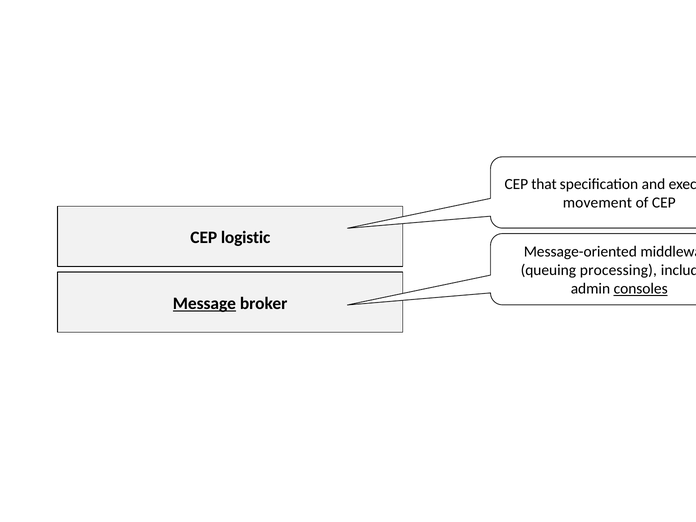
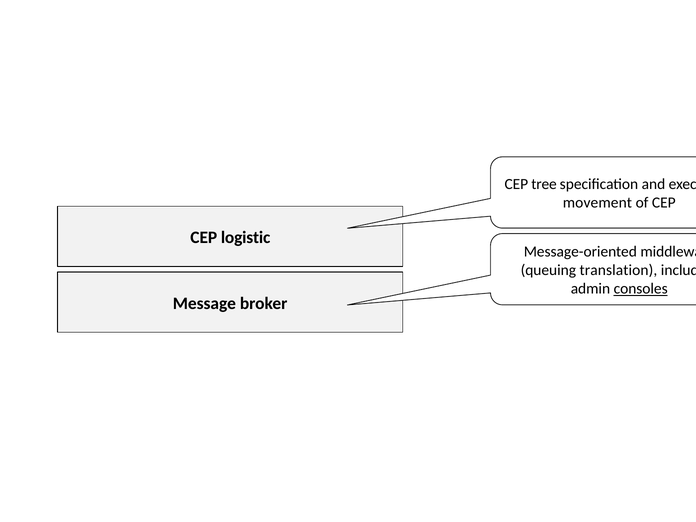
that: that -> tree
processing: processing -> translation
Message underline: present -> none
